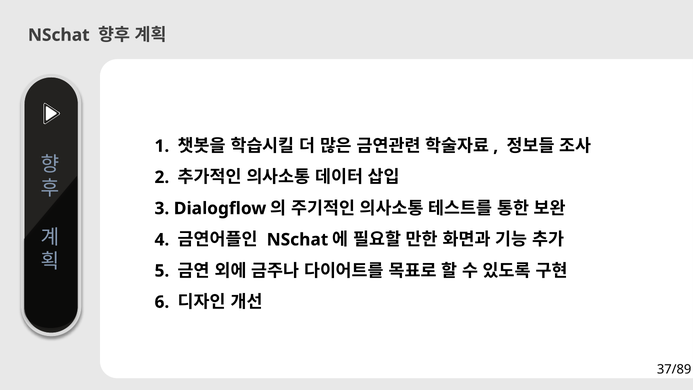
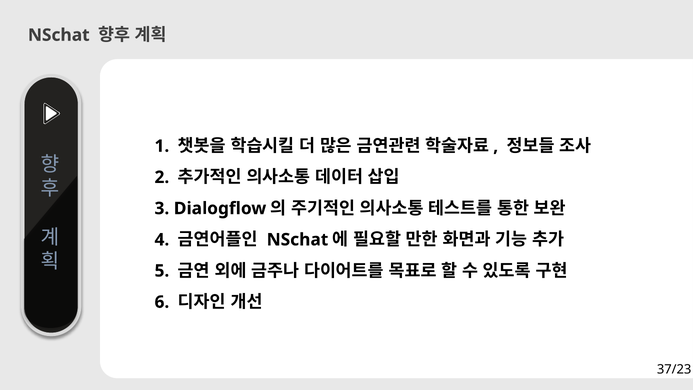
37/89: 37/89 -> 37/23
